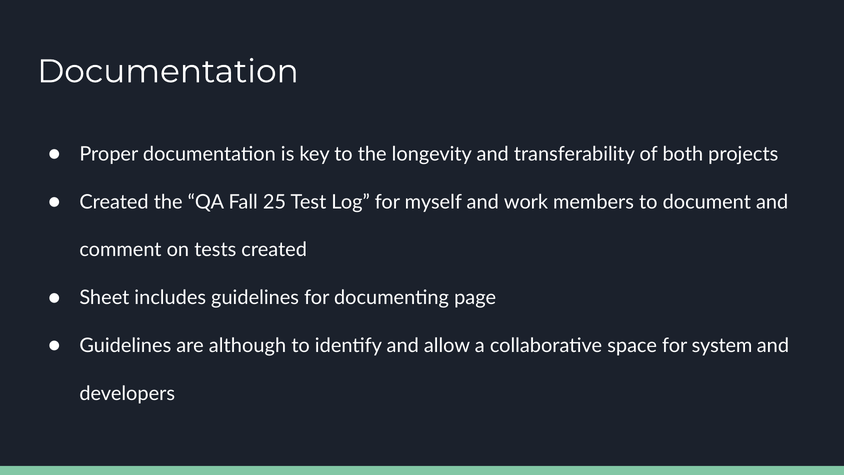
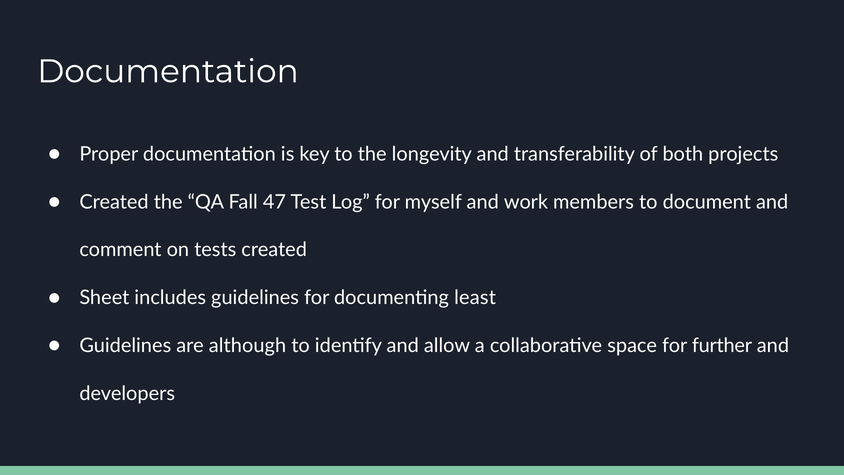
25: 25 -> 47
page: page -> least
system: system -> further
